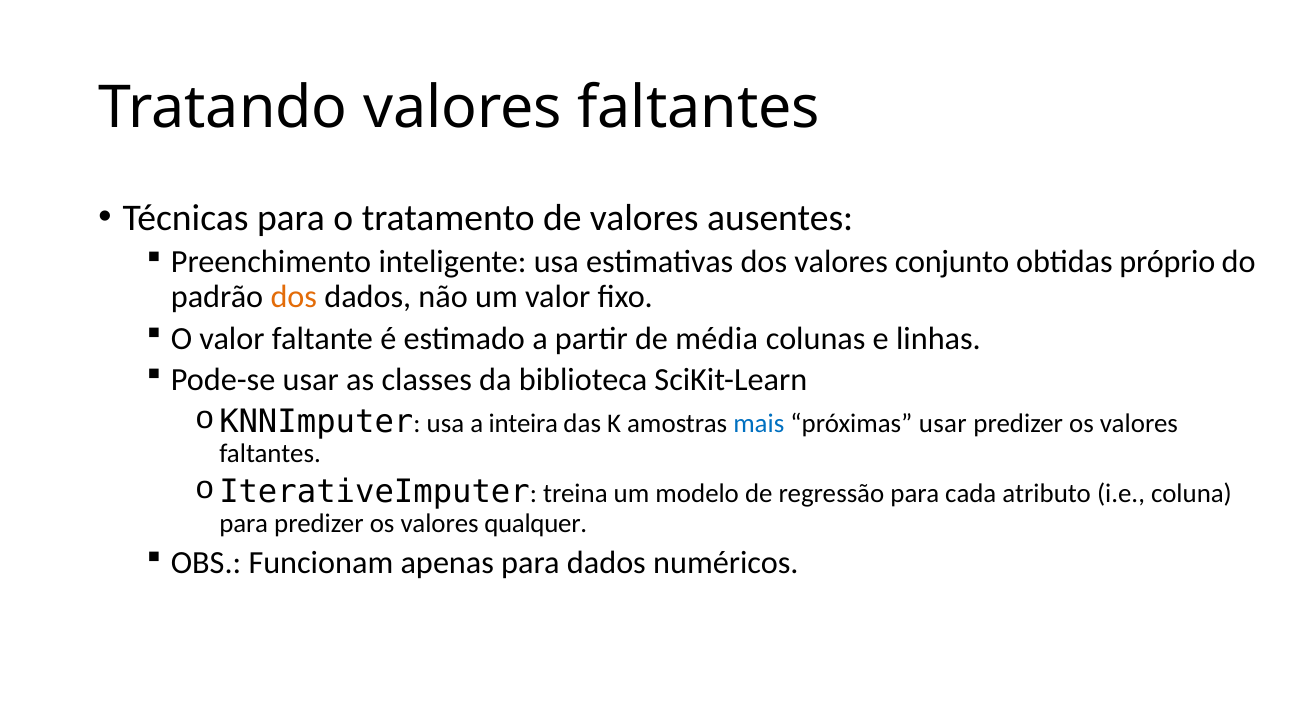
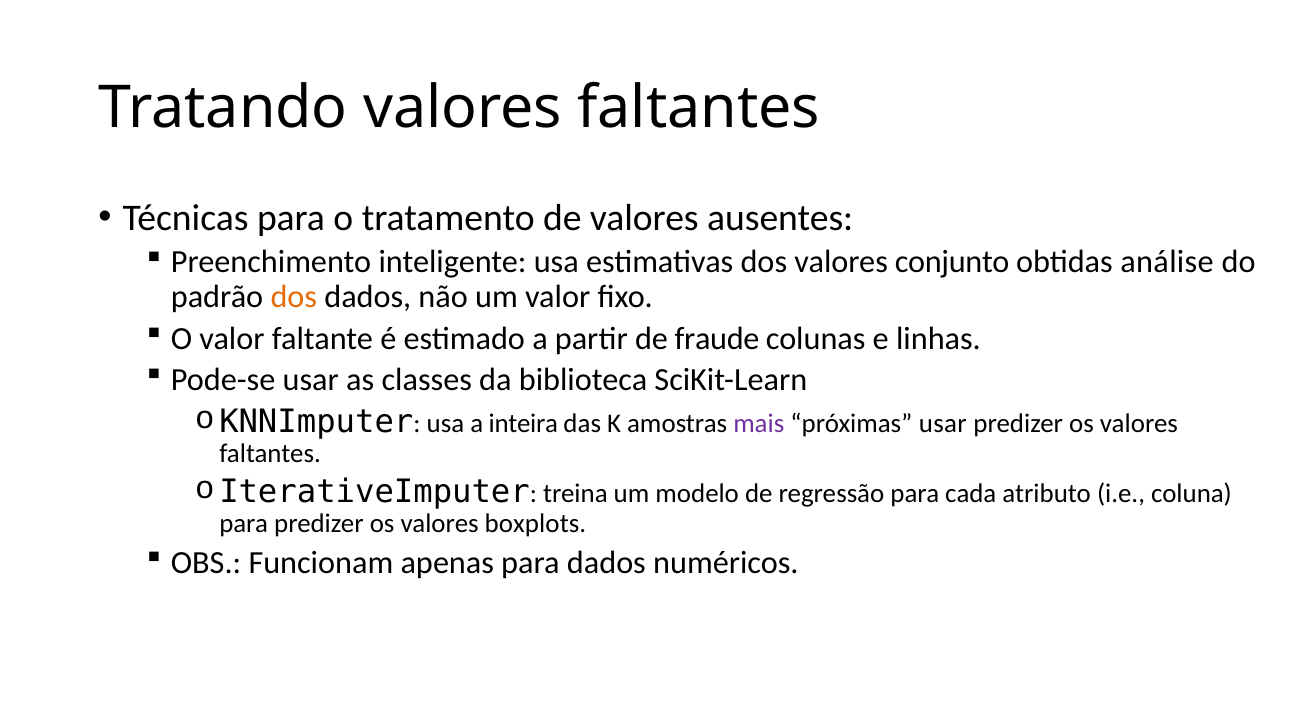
próprio: próprio -> análise
média: média -> fraude
mais colour: blue -> purple
qualquer: qualquer -> boxplots
